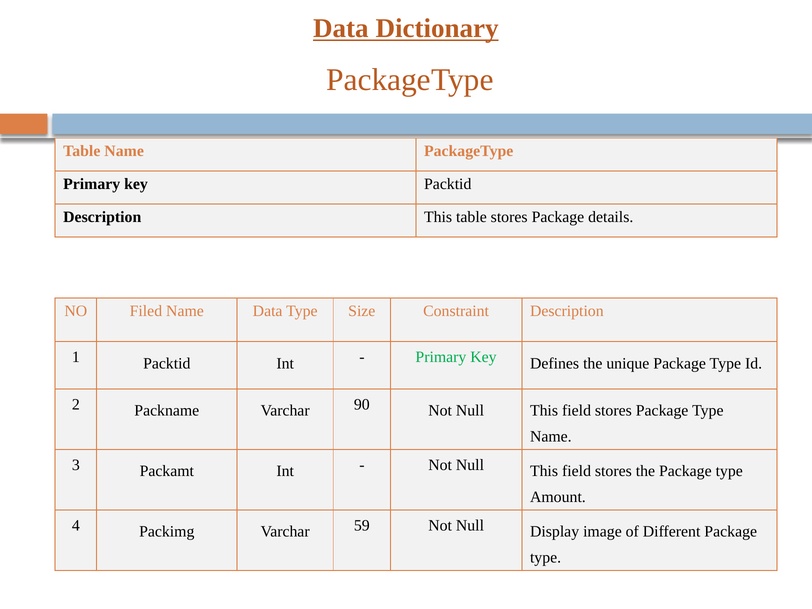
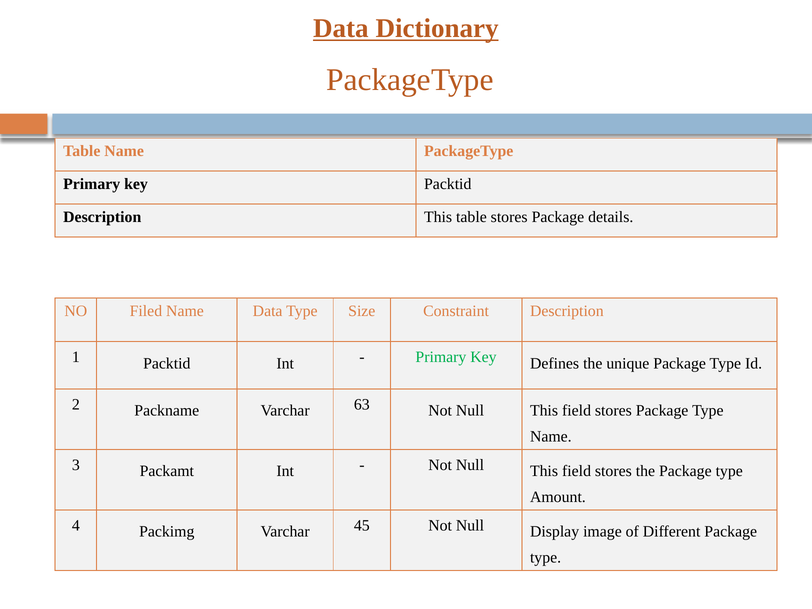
90: 90 -> 63
59: 59 -> 45
